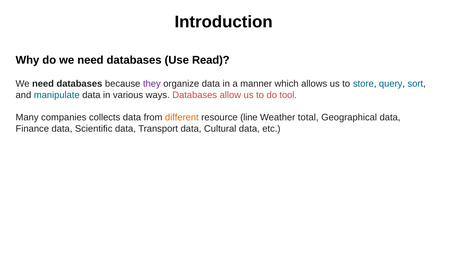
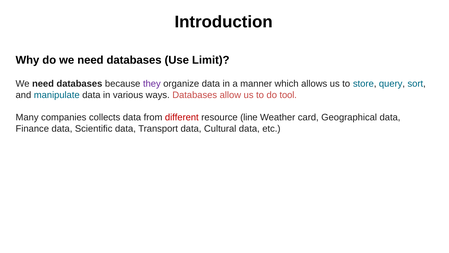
Read: Read -> Limit
different colour: orange -> red
total: total -> card
